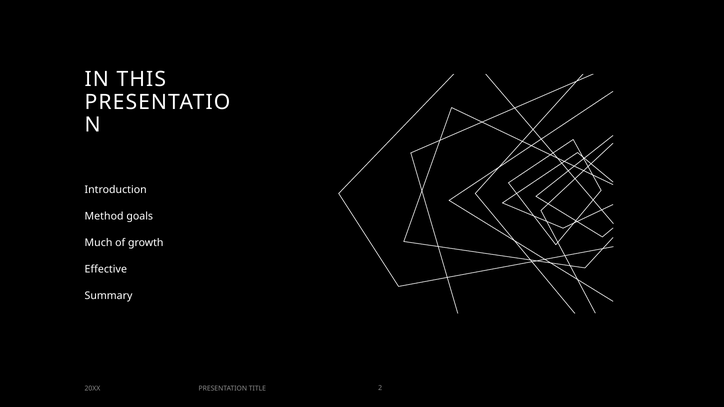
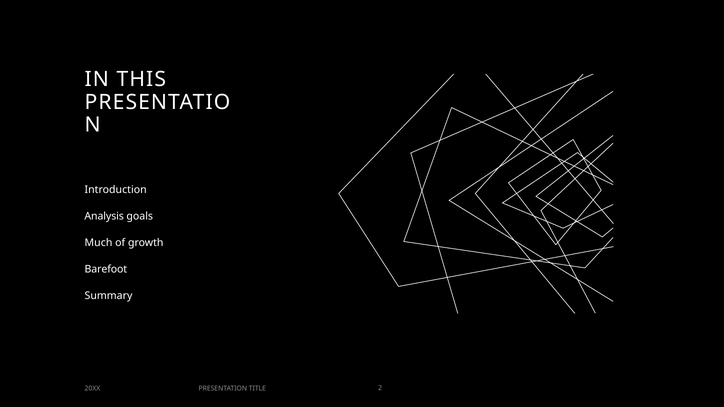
Method: Method -> Analysis
Effective: Effective -> Barefoot
